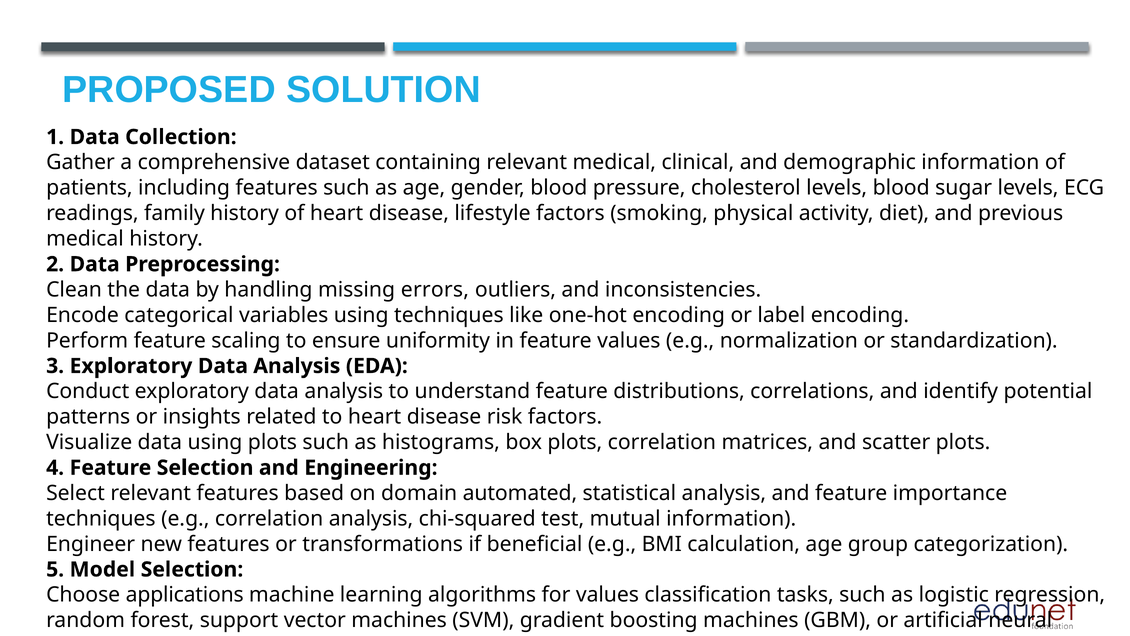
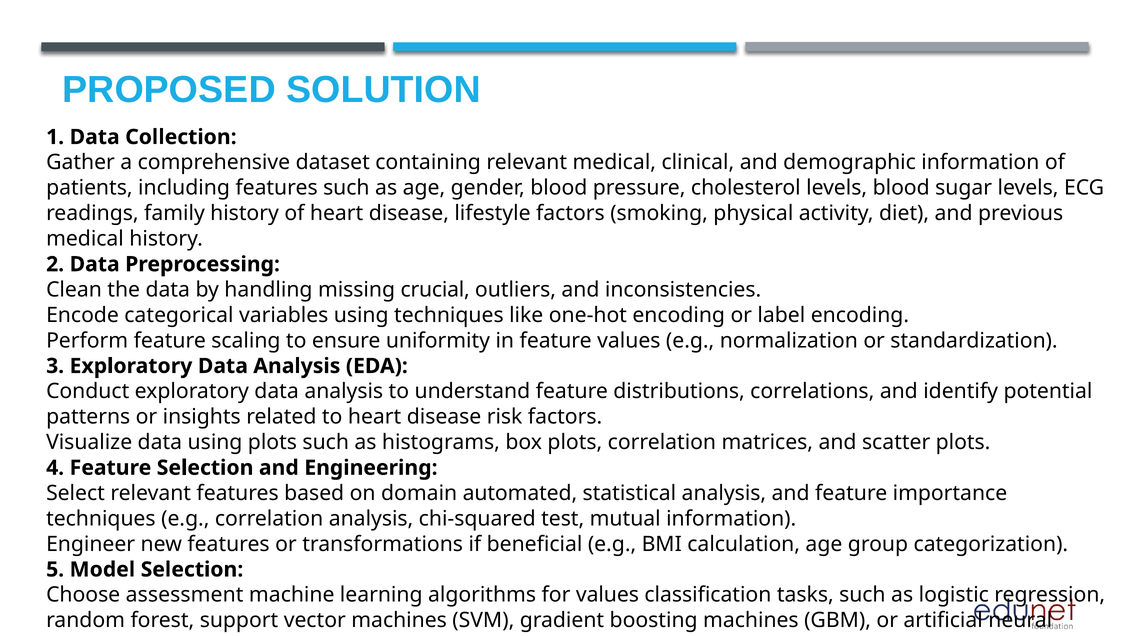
errors: errors -> crucial
applications: applications -> assessment
